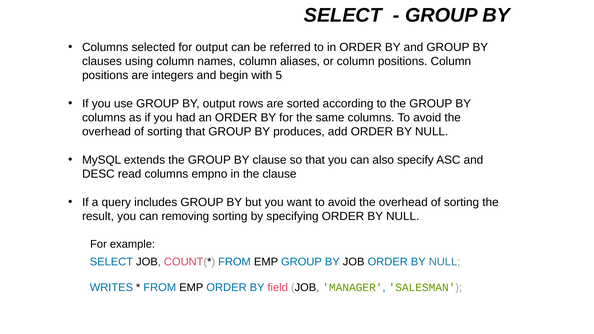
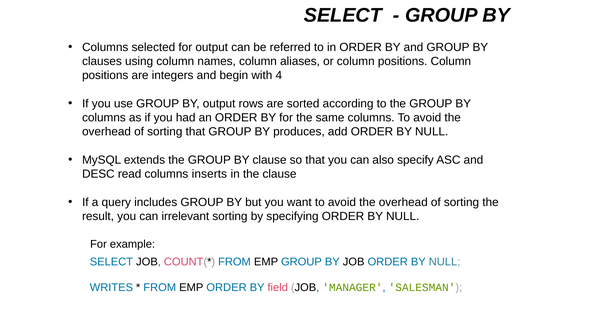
5: 5 -> 4
empno: empno -> inserts
removing: removing -> irrelevant
